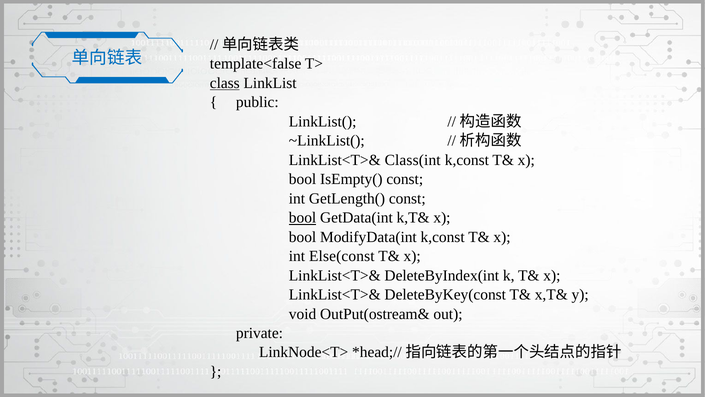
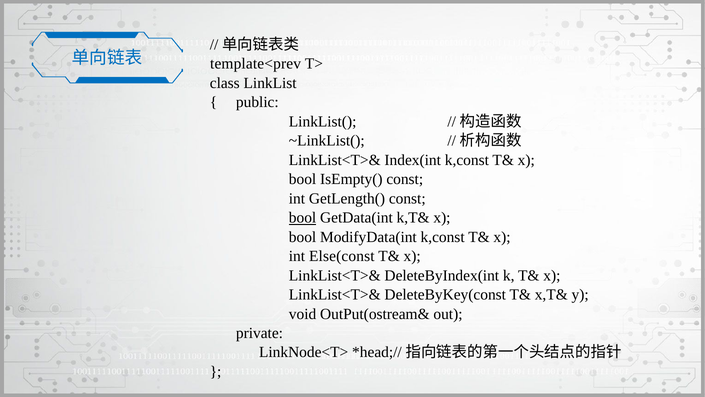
template<false: template<false -> template<prev
class underline: present -> none
Class(int: Class(int -> Index(int
